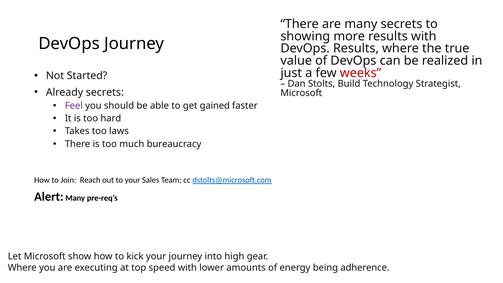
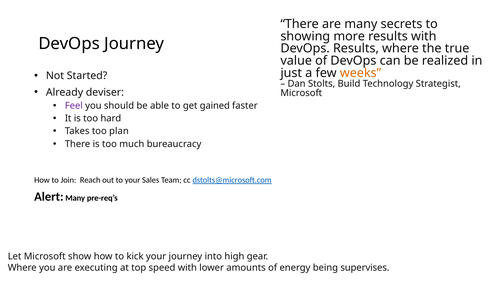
weeks colour: red -> orange
Already secrets: secrets -> deviser
laws: laws -> plan
adherence: adherence -> supervises
